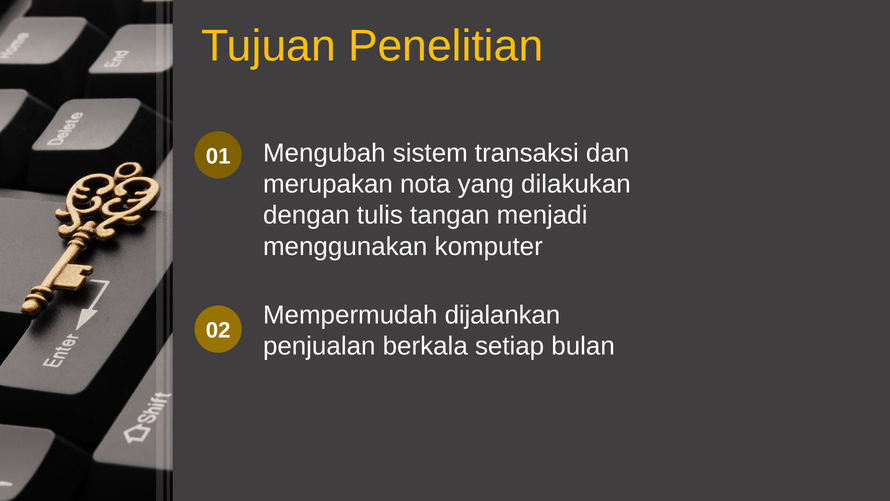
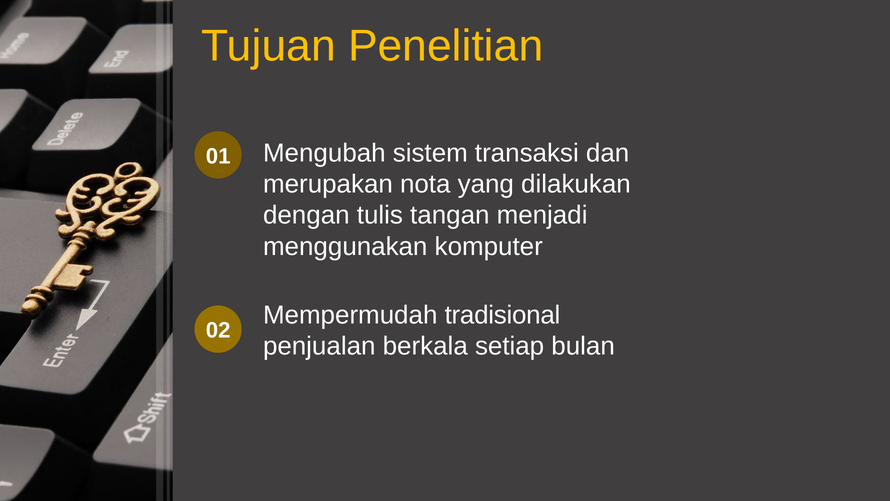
dijalankan: dijalankan -> tradisional
